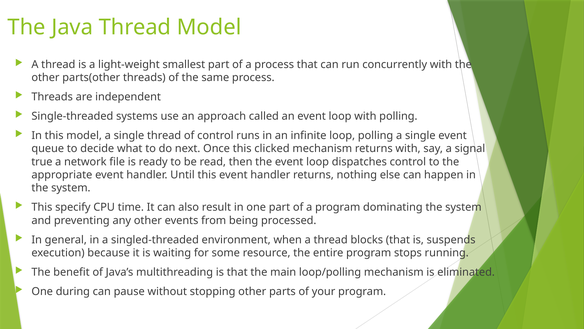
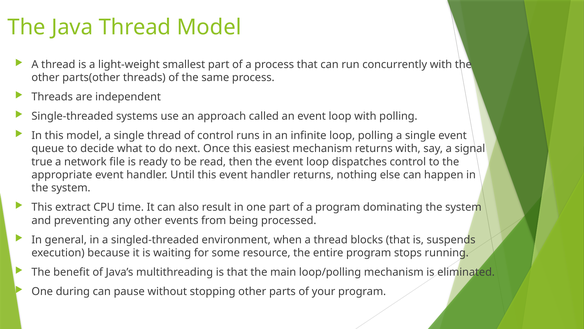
clicked: clicked -> easiest
specify: specify -> extract
